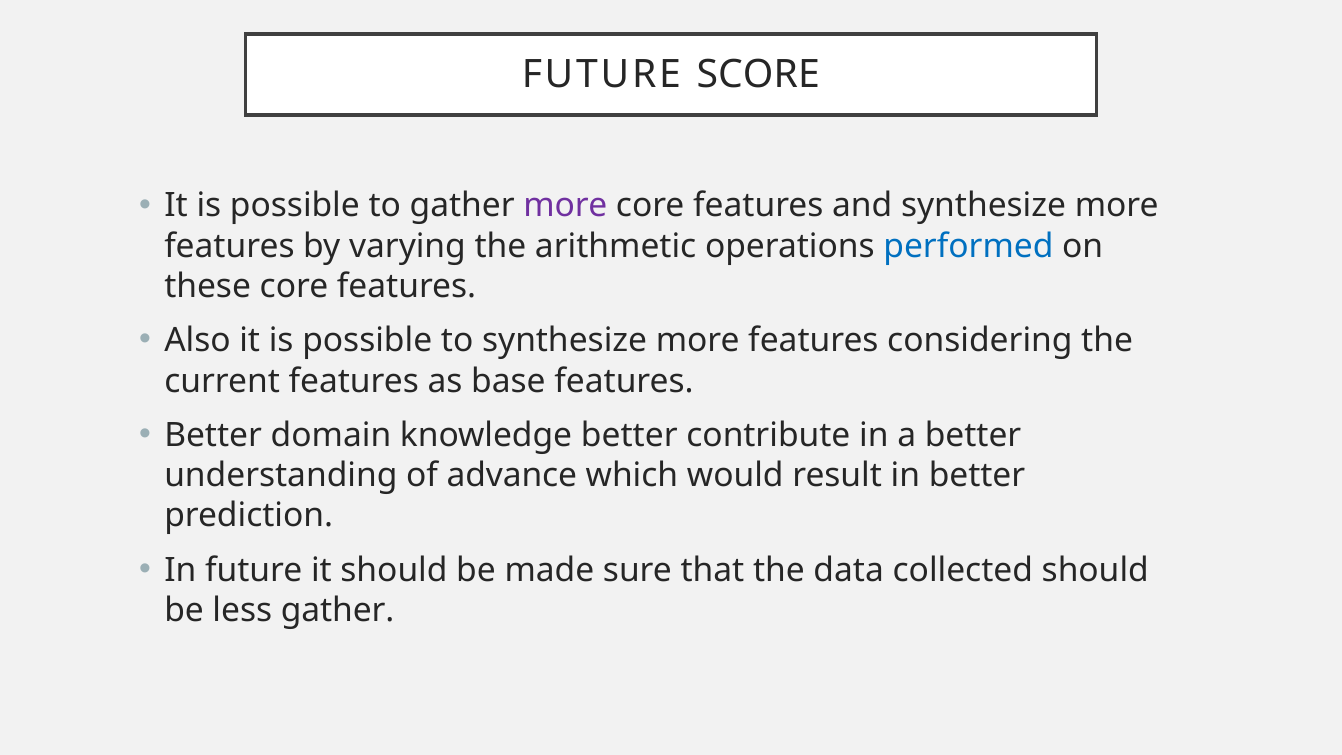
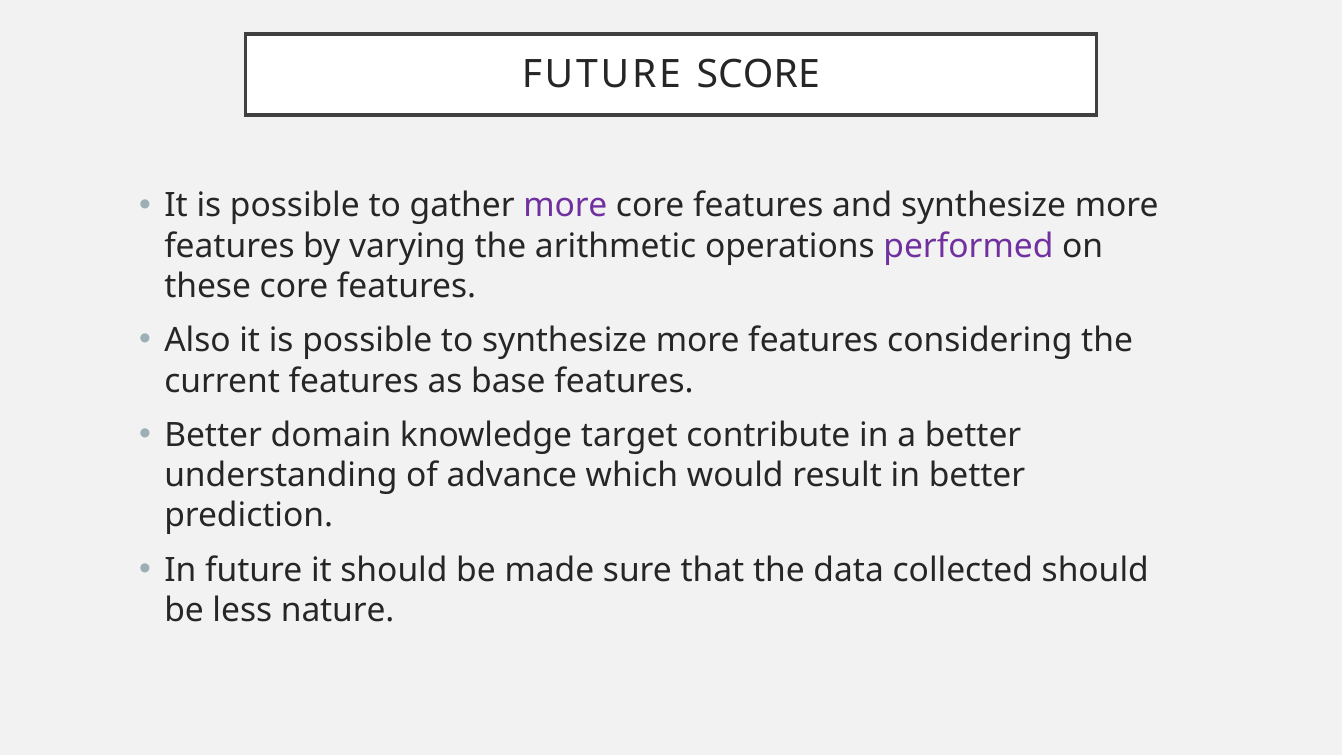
performed colour: blue -> purple
knowledge better: better -> target
less gather: gather -> nature
